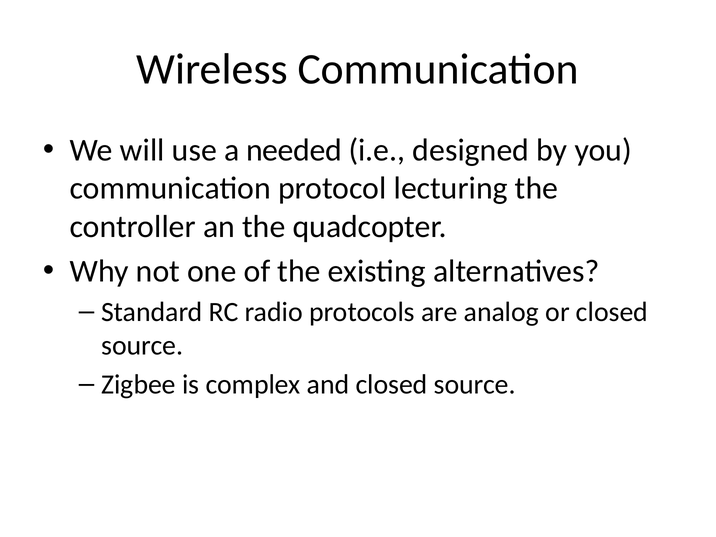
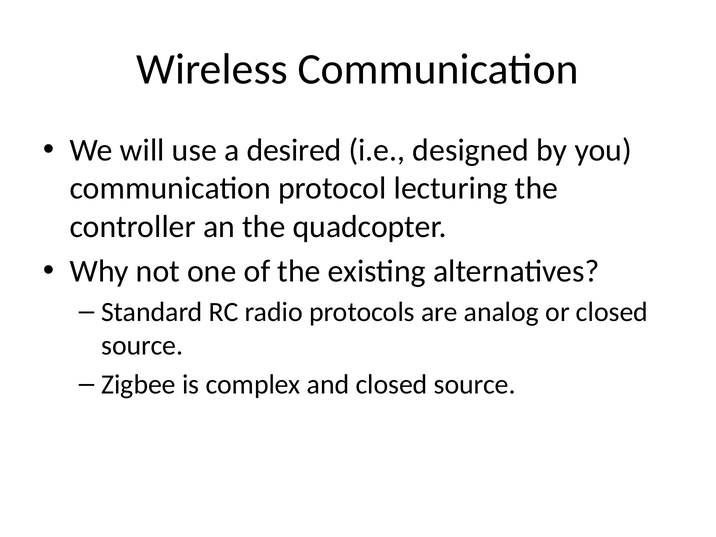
needed: needed -> desired
